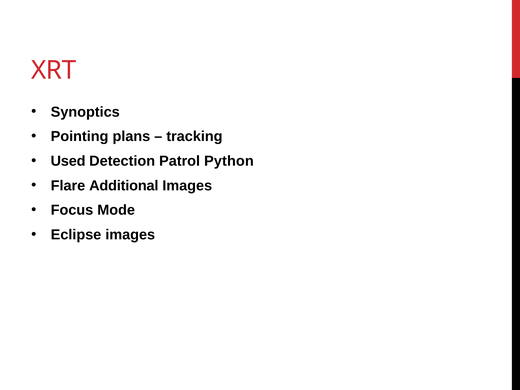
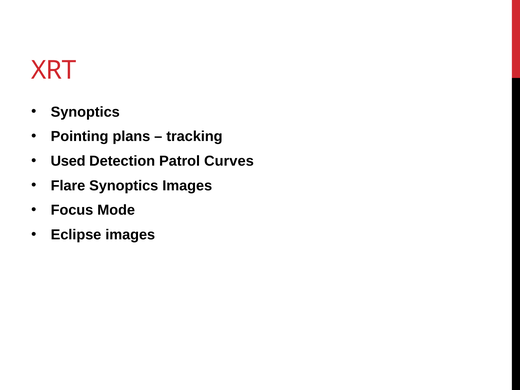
Python: Python -> Curves
Flare Additional: Additional -> Synoptics
